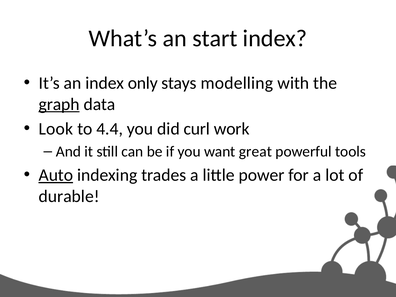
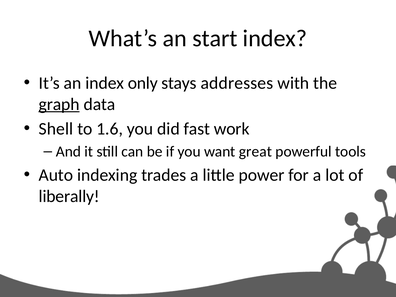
modelling: modelling -> addresses
Look: Look -> Shell
4.4: 4.4 -> 1.6
curl: curl -> fast
Auto underline: present -> none
durable: durable -> liberally
